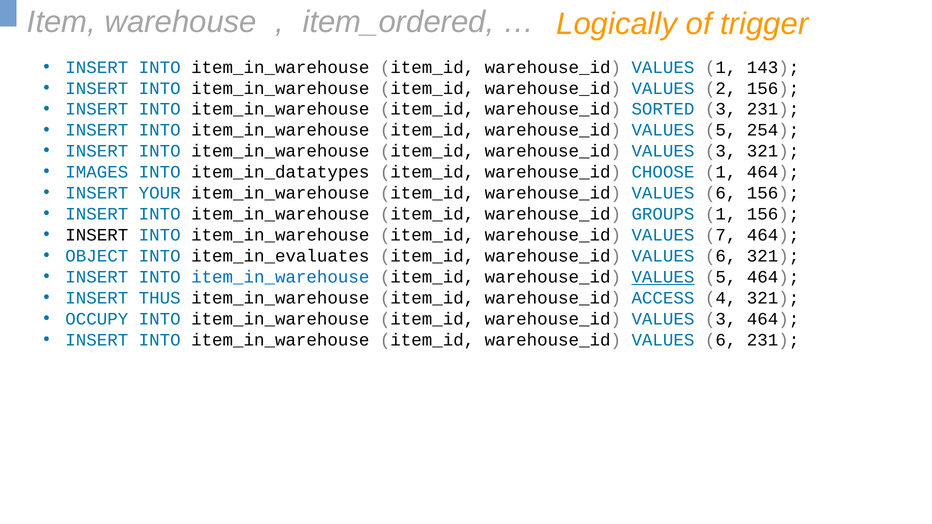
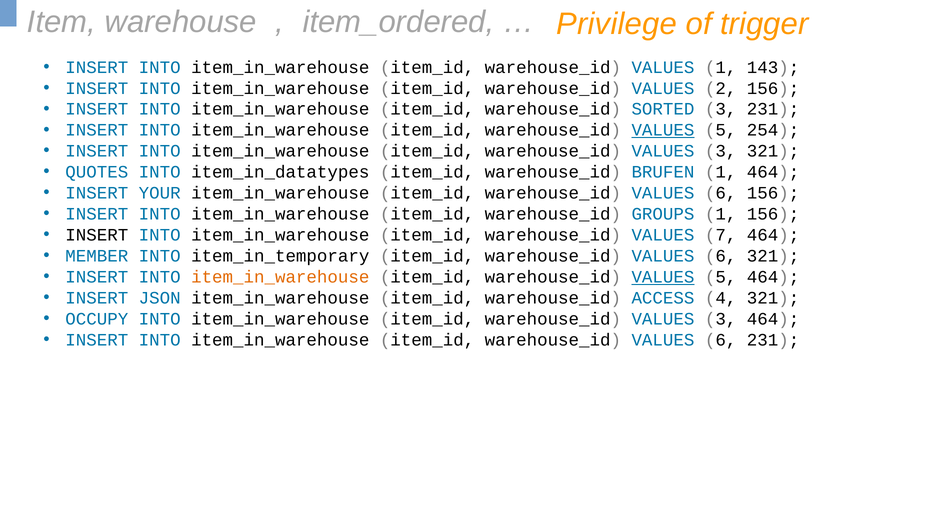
Logically: Logically -> Privilege
VALUES at (663, 130) underline: none -> present
IMAGES: IMAGES -> QUOTES
CHOOSE: CHOOSE -> BRUFEN
OBJECT: OBJECT -> MEMBER
item_in_evaluates: item_in_evaluates -> item_in_temporary
item_in_warehouse at (280, 277) colour: blue -> orange
THUS: THUS -> JSON
